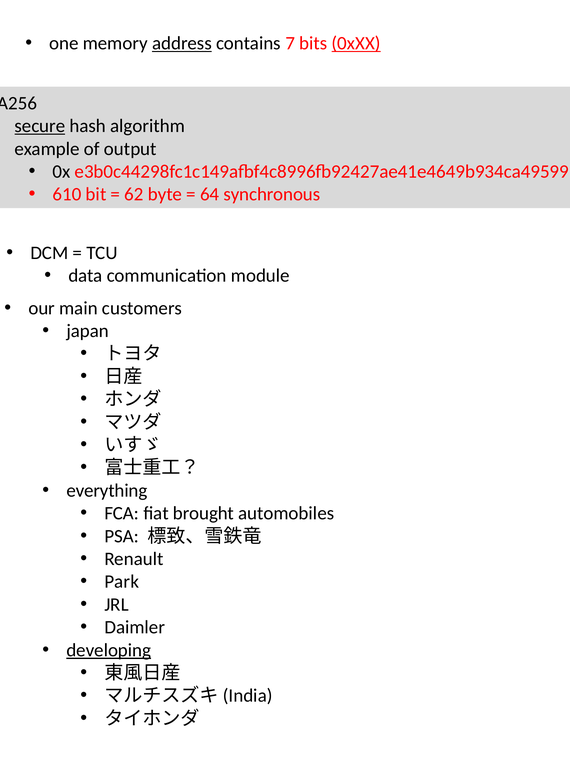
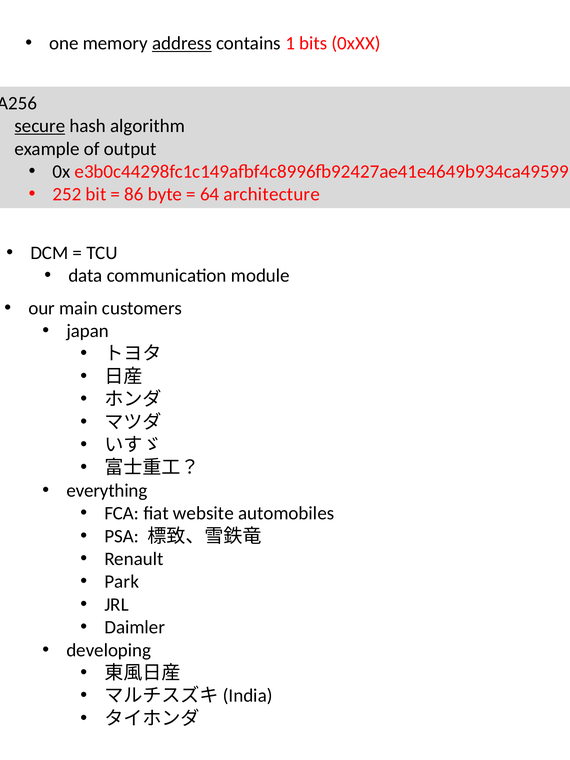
7: 7 -> 1
0xXX underline: present -> none
610: 610 -> 252
62: 62 -> 86
synchronous: synchronous -> architecture
brought: brought -> website
developing underline: present -> none
